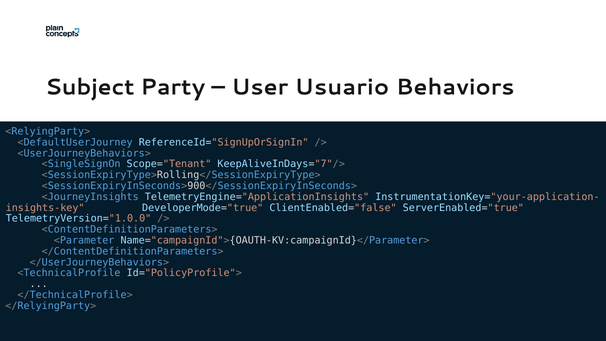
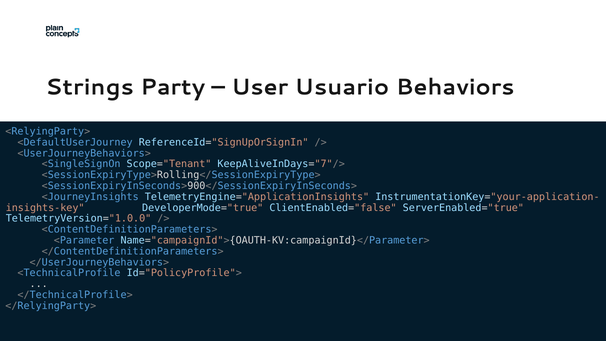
Subject: Subject -> Strings
